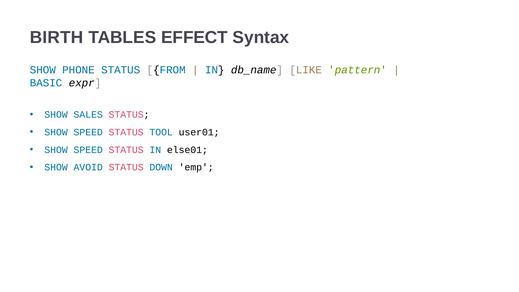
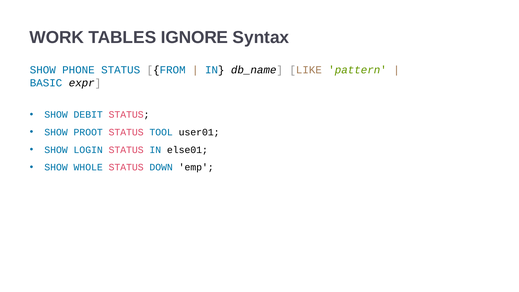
BIRTH: BIRTH -> WORK
EFFECT: EFFECT -> IGNORE
SALES: SALES -> DEBIT
SPEED at (88, 132): SPEED -> PROOT
SPEED at (88, 150): SPEED -> LOGIN
AVOID: AVOID -> WHOLE
